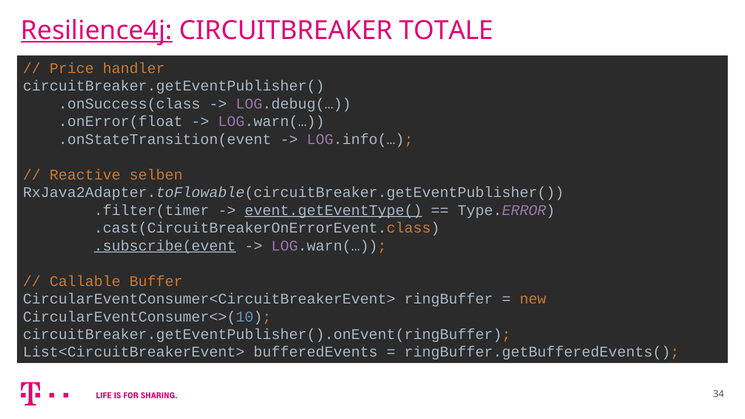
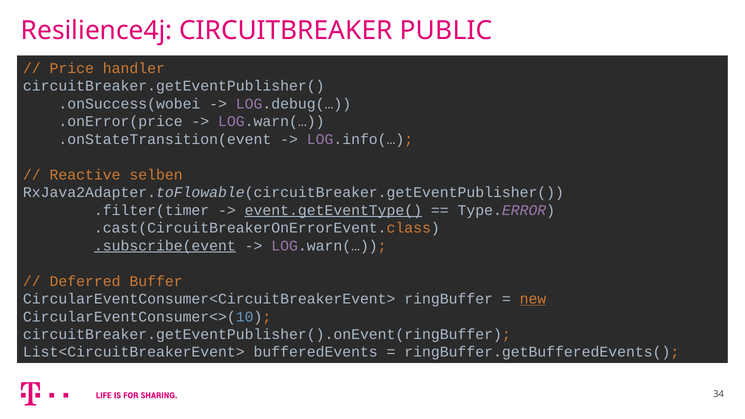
Resilience4j underline: present -> none
TOTALE: TOTALE -> PUBLIC
.onSuccess(class: .onSuccess(class -> .onSuccess(wobei
.onError(float: .onError(float -> .onError(price
Callable: Callable -> Deferred
new underline: none -> present
